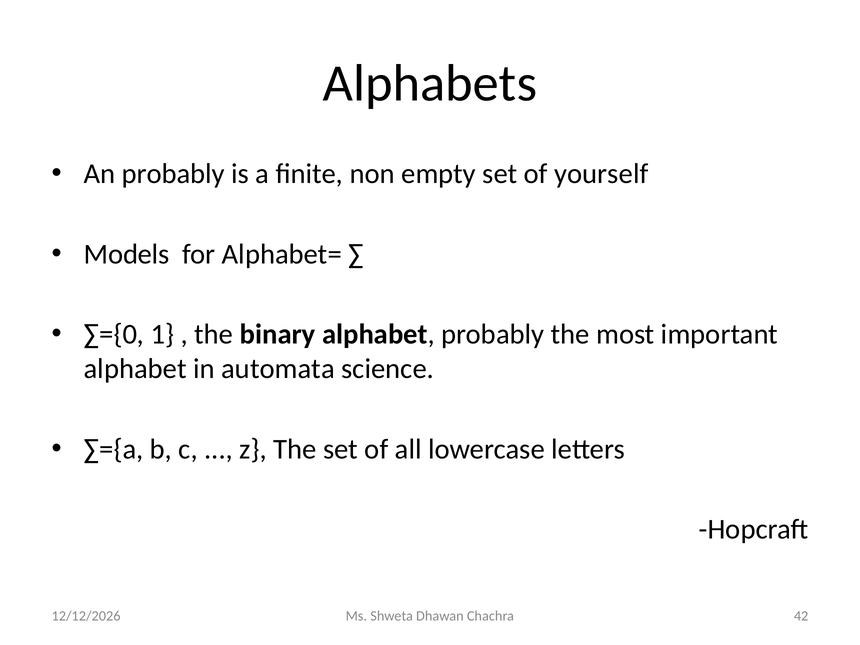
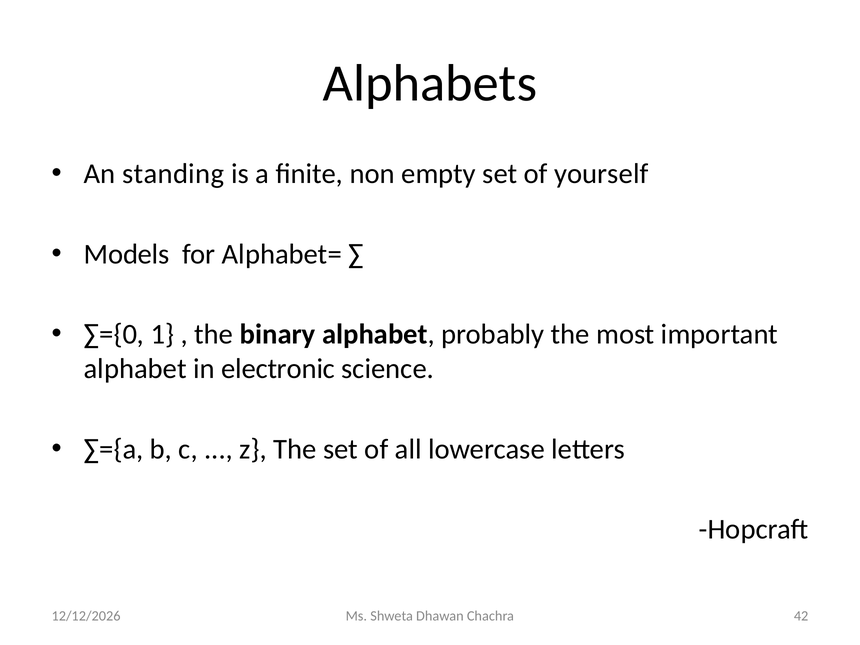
An probably: probably -> standing
automata: automata -> electronic
